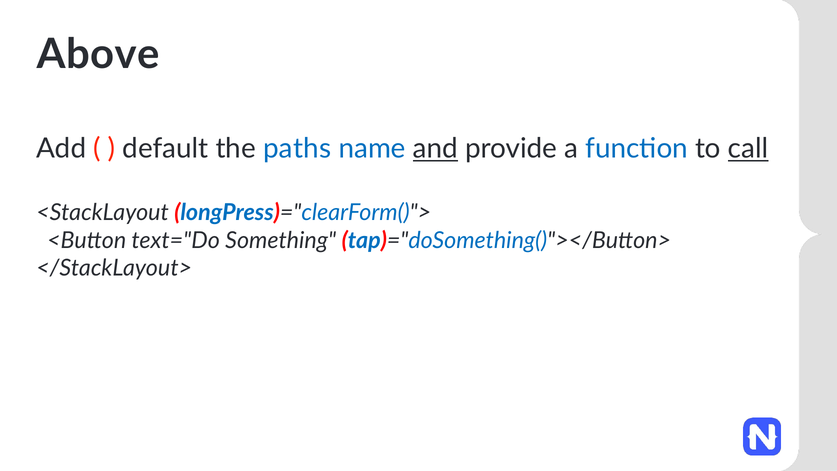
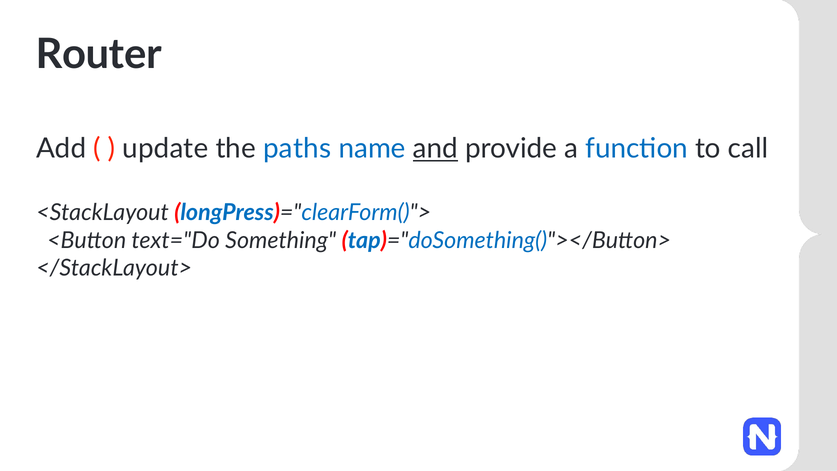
Above: Above -> Router
default: default -> update
call underline: present -> none
